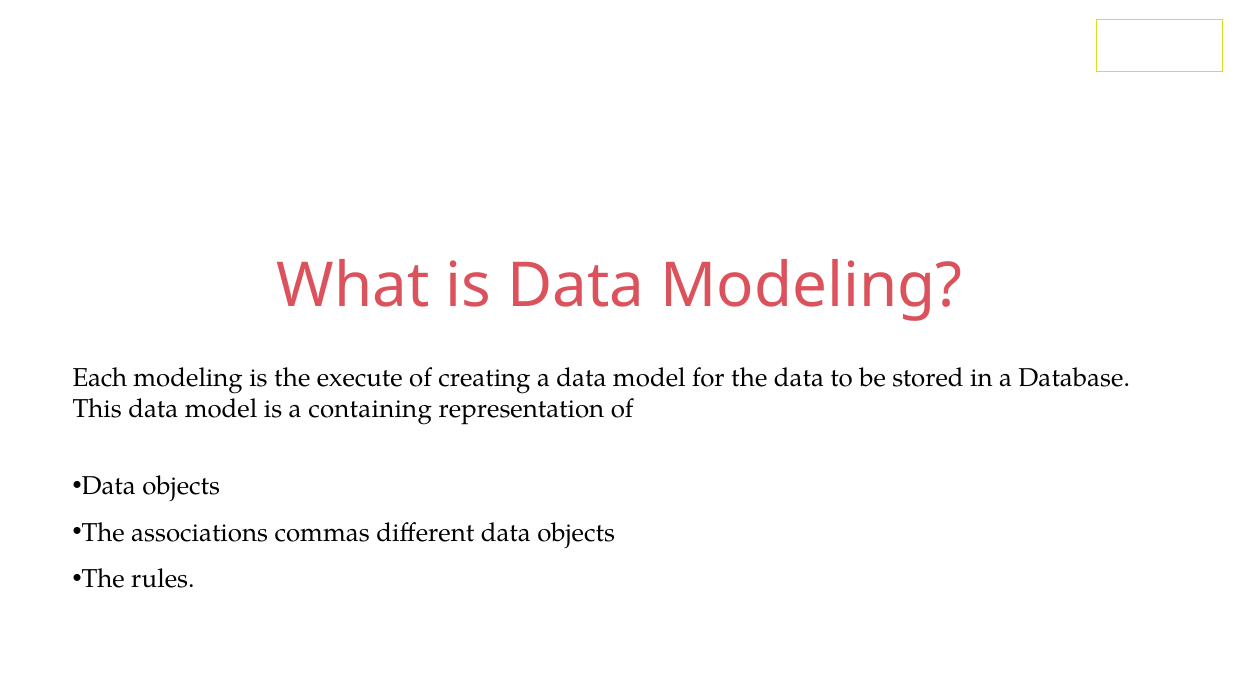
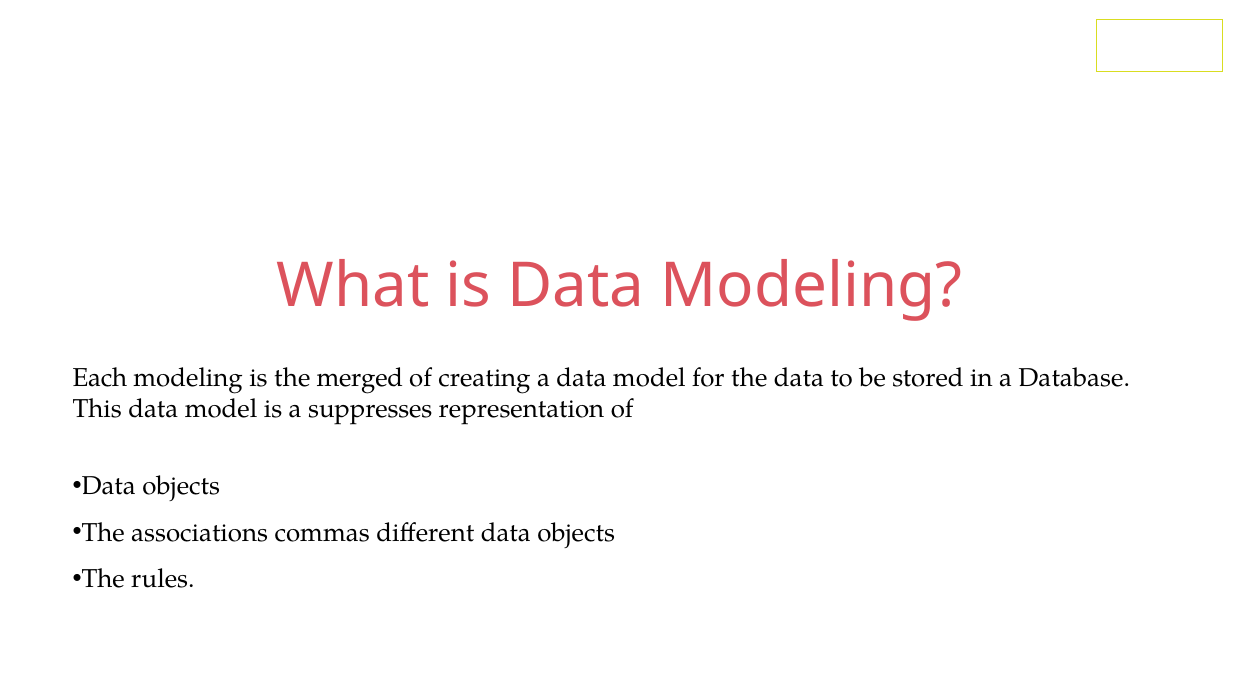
execute: execute -> merged
containing: containing -> suppresses
